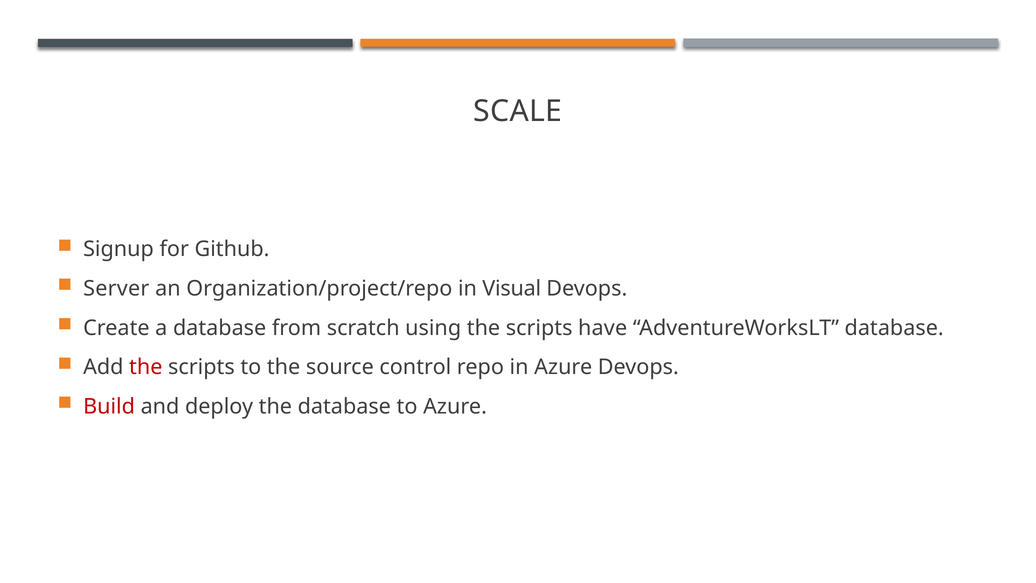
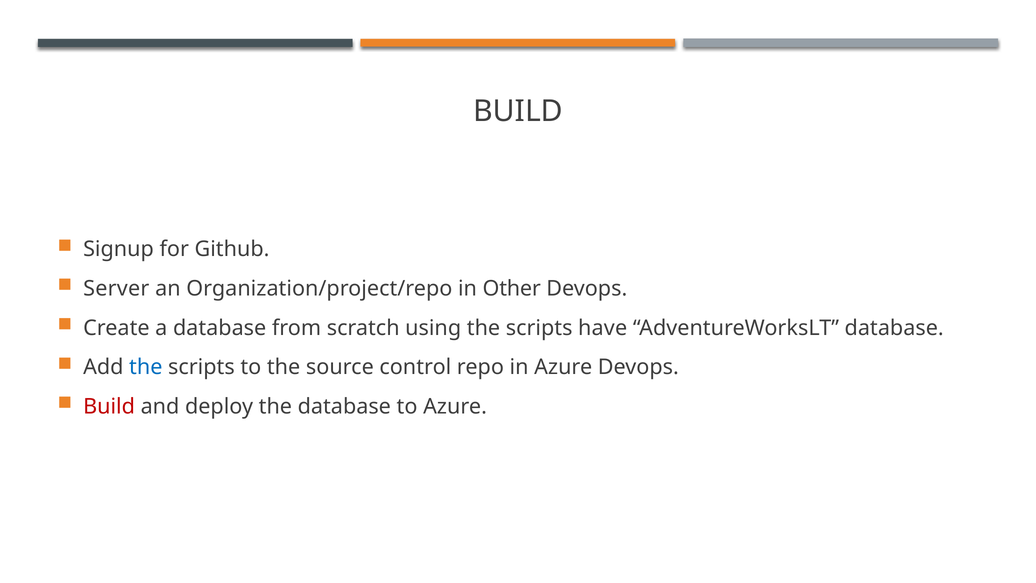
SCALE at (518, 111): SCALE -> BUILD
Visual: Visual -> Other
the at (146, 367) colour: red -> blue
